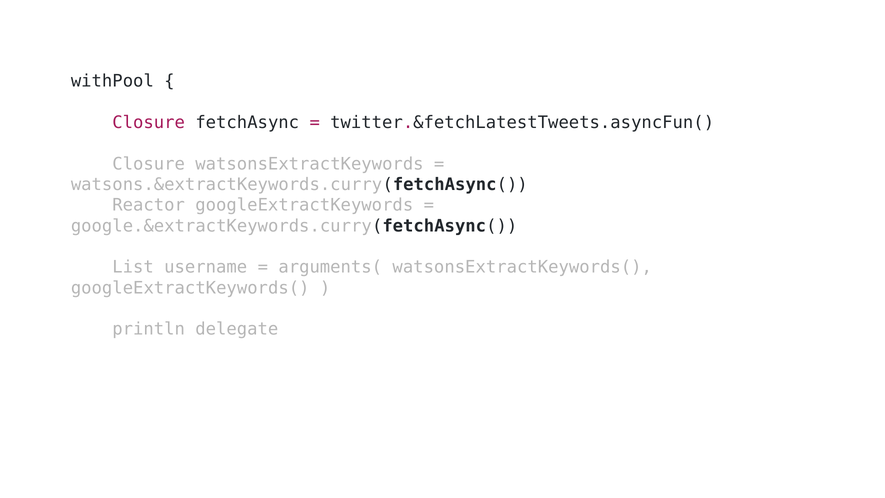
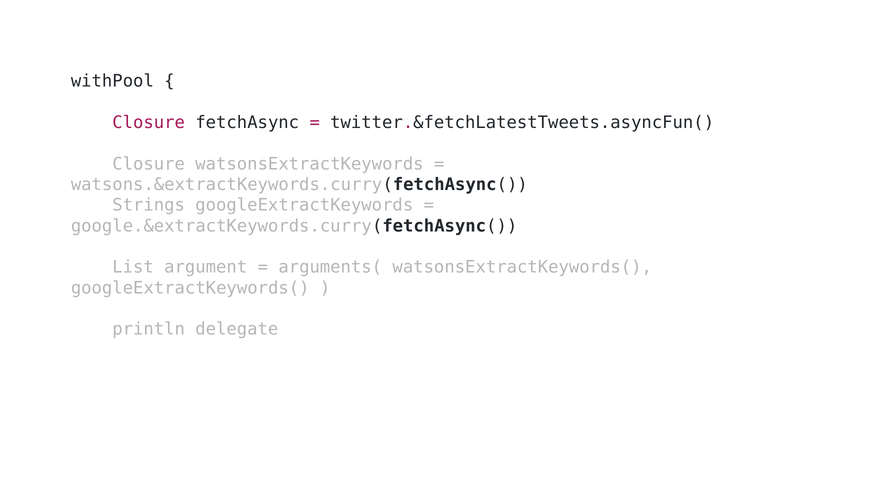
Reactor: Reactor -> Strings
username: username -> argument
